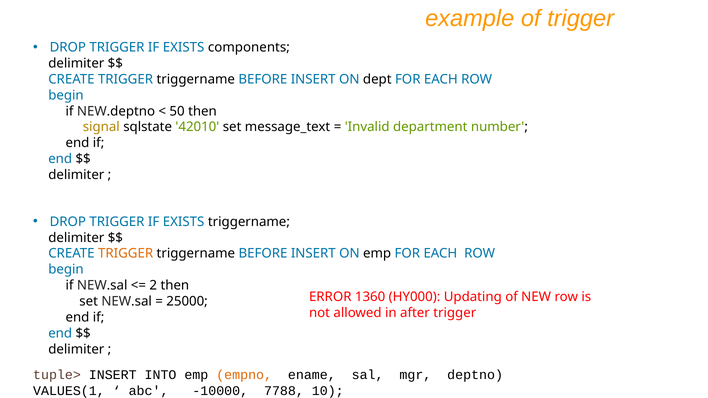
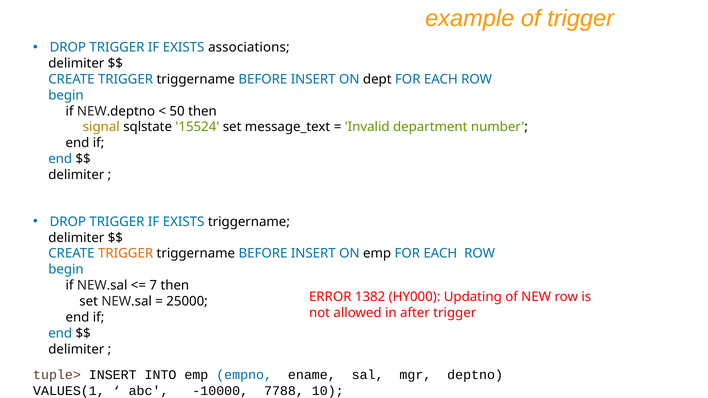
components: components -> associations
42010: 42010 -> 15524
2: 2 -> 7
1360: 1360 -> 1382
empno colour: orange -> blue
